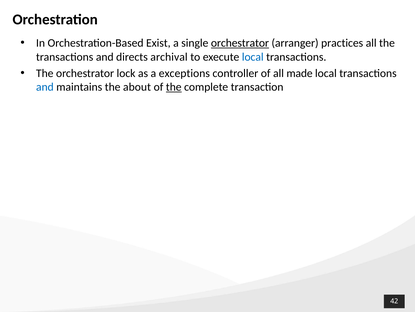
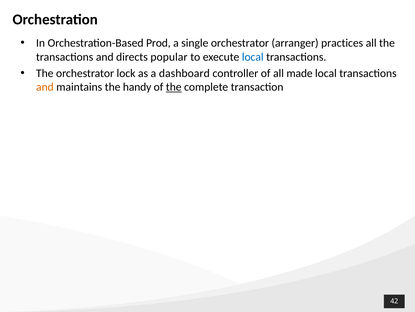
Exist: Exist -> Prod
orchestrator at (240, 43) underline: present -> none
archival: archival -> popular
exceptions: exceptions -> dashboard
and at (45, 87) colour: blue -> orange
about: about -> handy
